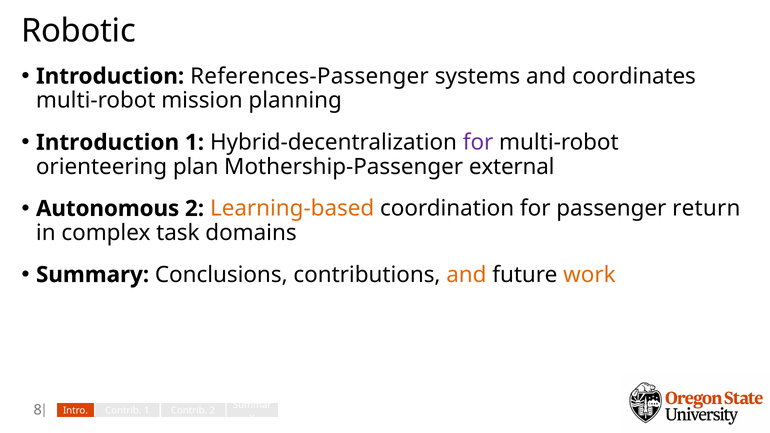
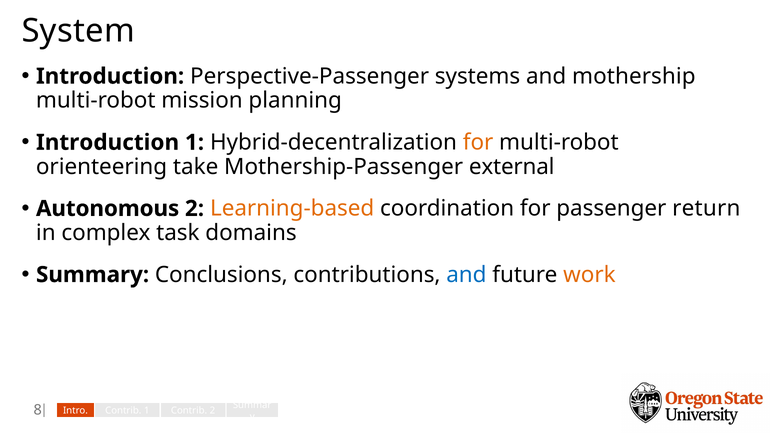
Robotic: Robotic -> System
References-Passenger: References-Passenger -> Perspective-Passenger
coordinates: coordinates -> mothership
for at (478, 142) colour: purple -> orange
plan: plan -> take
and at (466, 275) colour: orange -> blue
